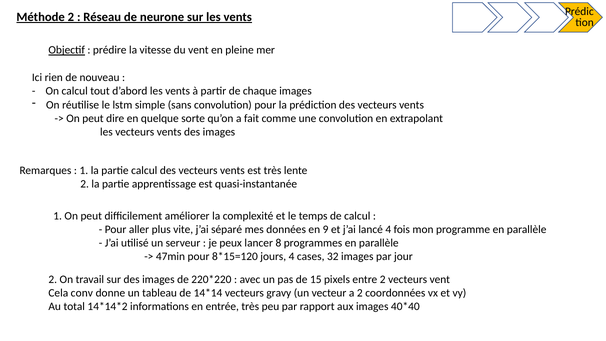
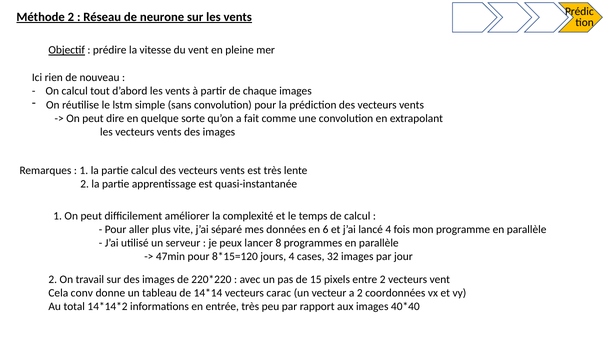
9: 9 -> 6
gravy: gravy -> carac
